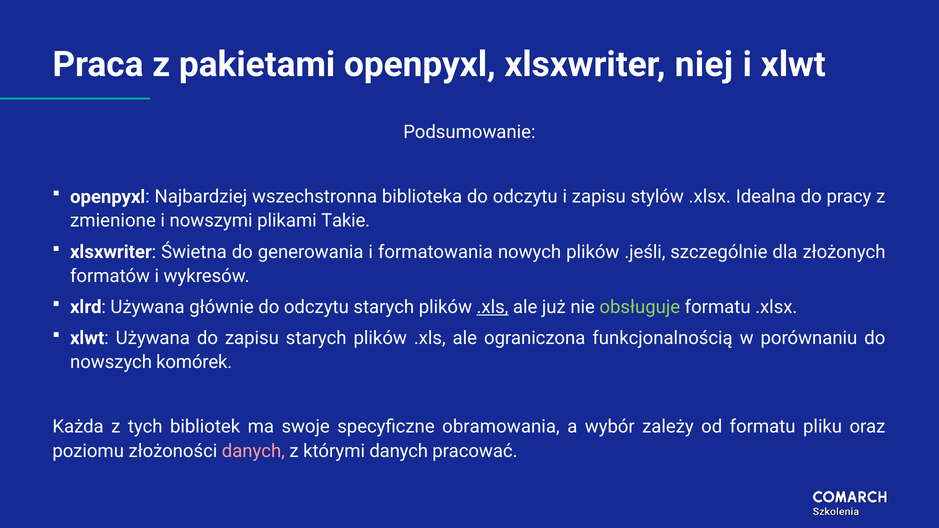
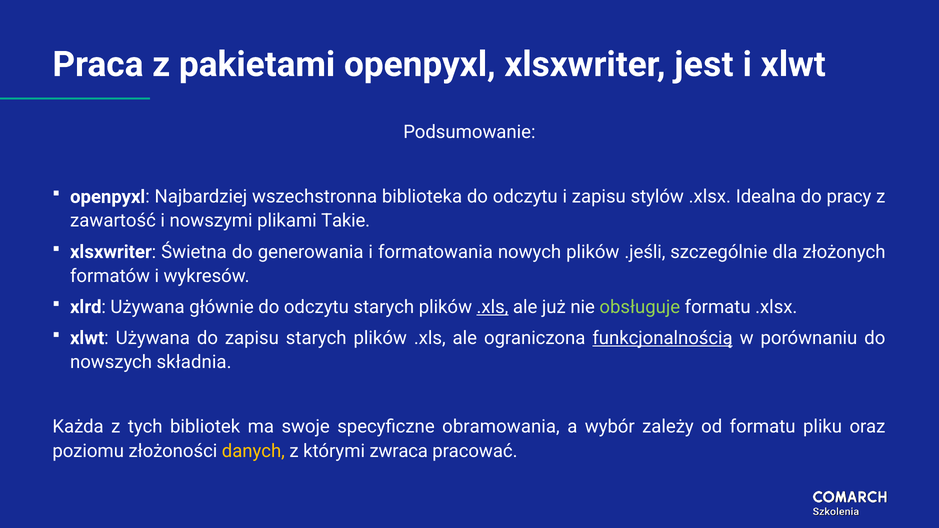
niej: niej -> jest
zmienione: zmienione -> zawartość
funkcjonalnością underline: none -> present
komórek: komórek -> składnia
danych at (253, 451) colour: pink -> yellow
którymi danych: danych -> zwraca
